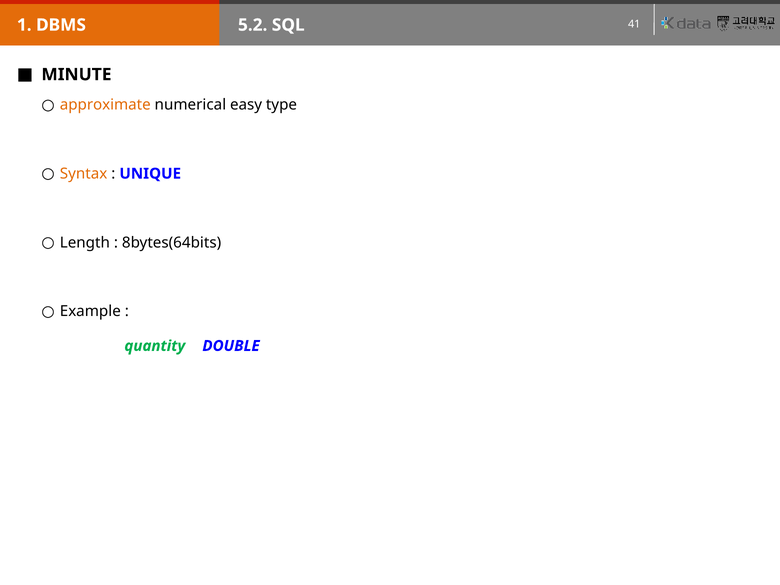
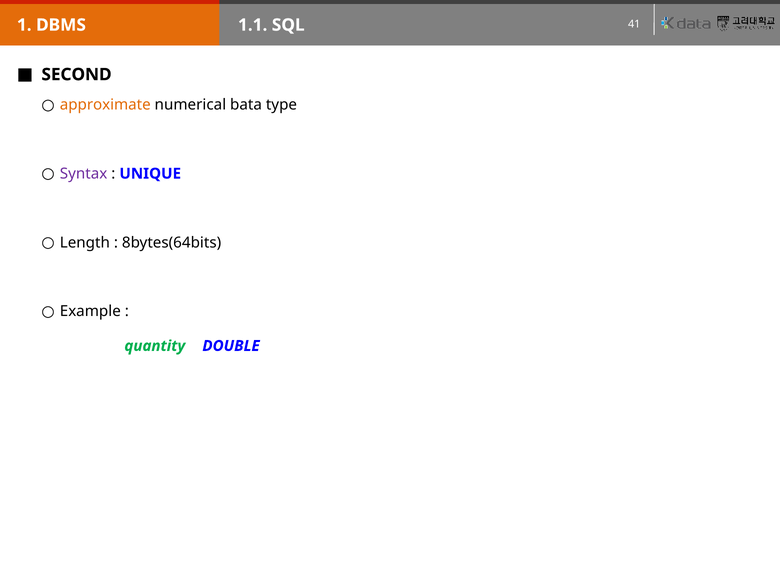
5.2: 5.2 -> 1.1
MINUTE: MINUTE -> SECOND
easy: easy -> bata
Syntax colour: orange -> purple
